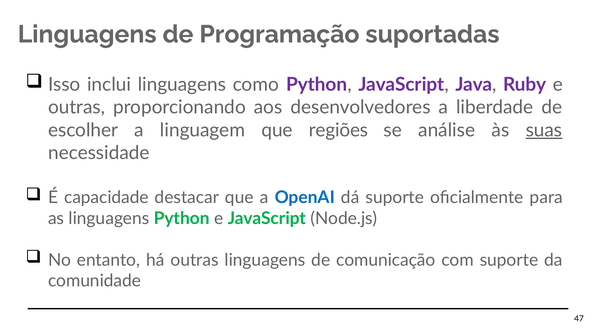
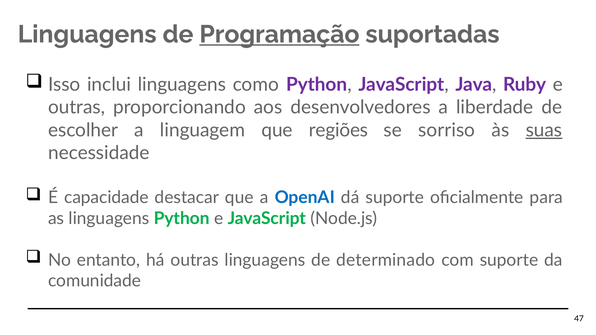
Programação underline: none -> present
análise: análise -> sorriso
comunicação: comunicação -> determinado
